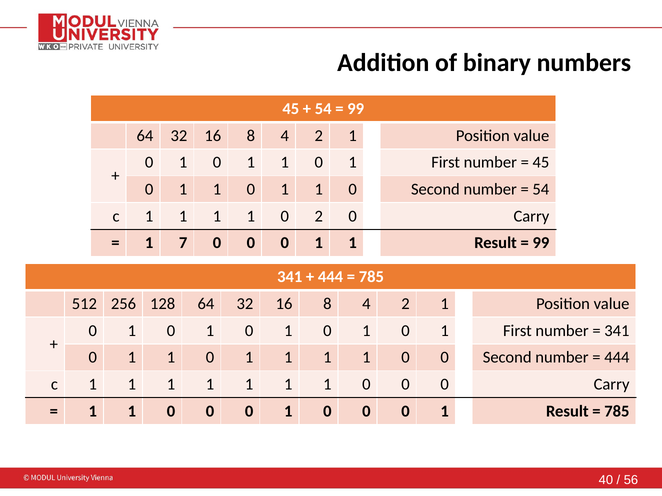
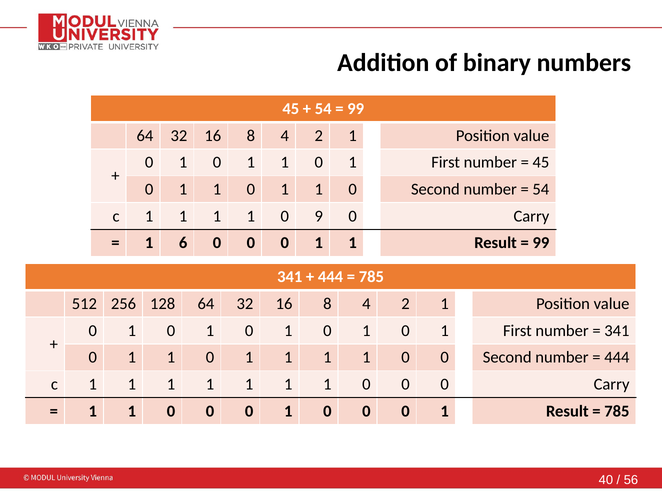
0 2: 2 -> 9
7: 7 -> 6
